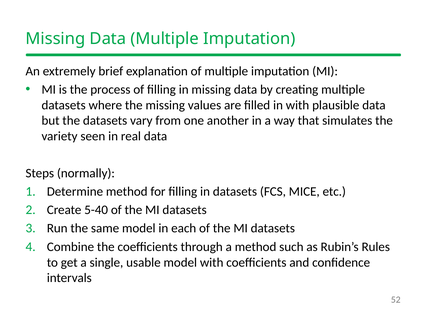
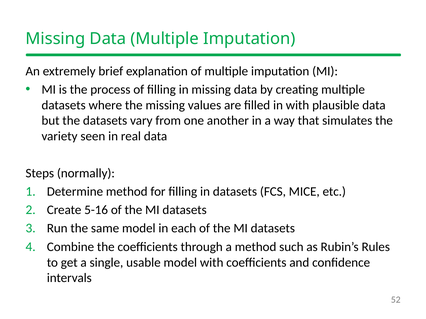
5-40: 5-40 -> 5-16
